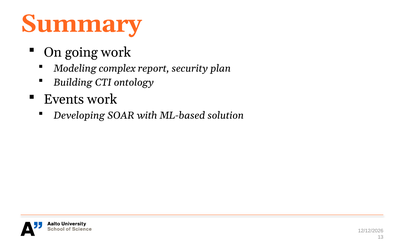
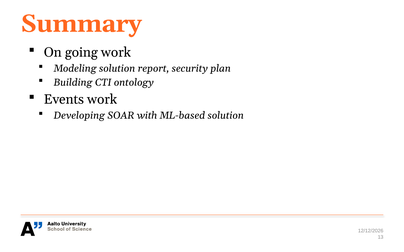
Modeling complex: complex -> solution
